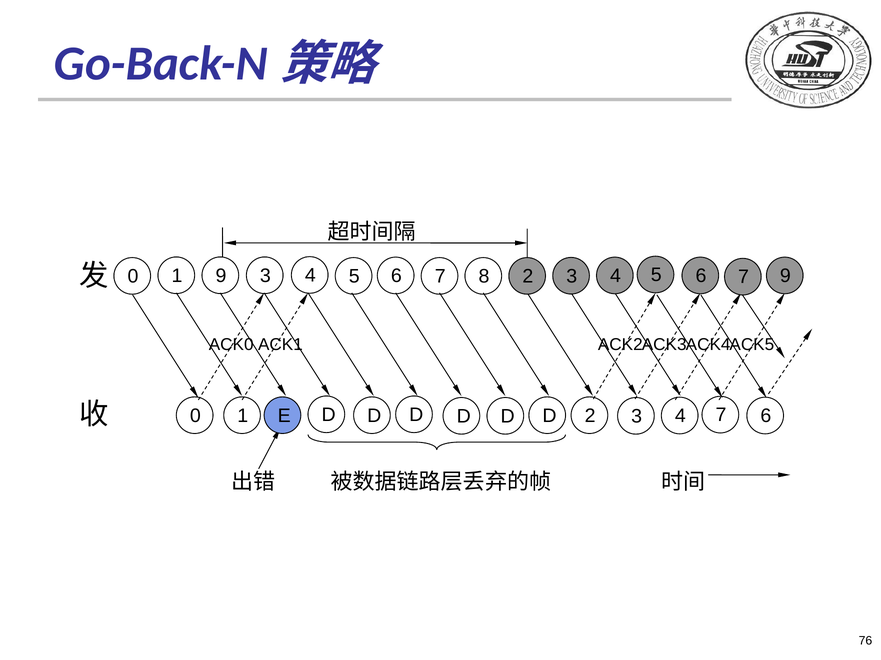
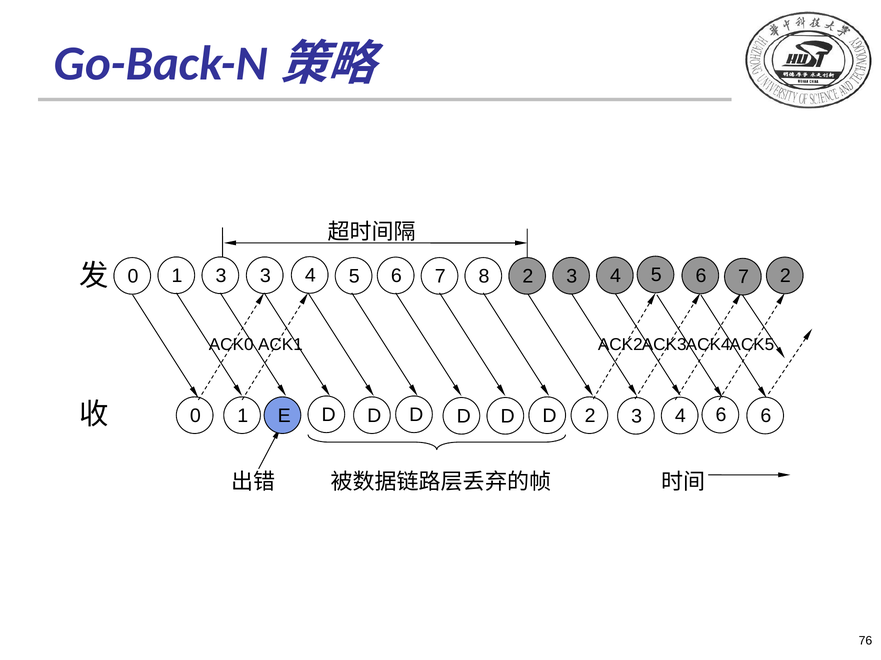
1 9: 9 -> 3
9 at (785, 276): 9 -> 2
2 7: 7 -> 6
